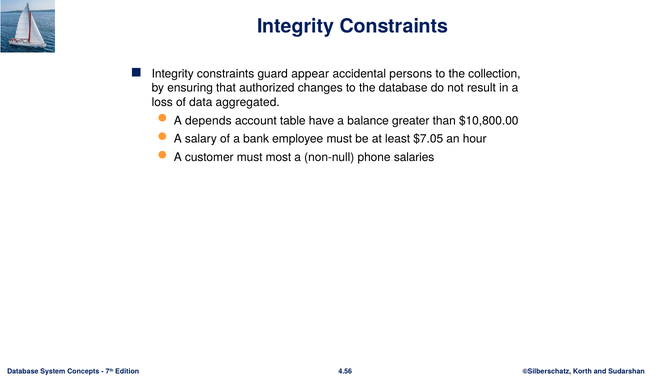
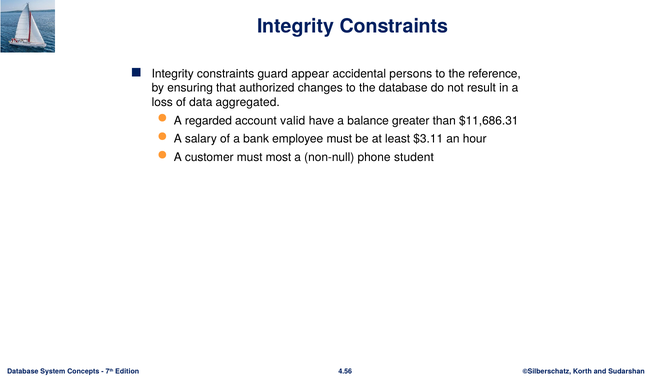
collection: collection -> reference
depends: depends -> regarded
table: table -> valid
$10,800.00: $10,800.00 -> $11,686.31
$7.05: $7.05 -> $3.11
salaries: salaries -> student
